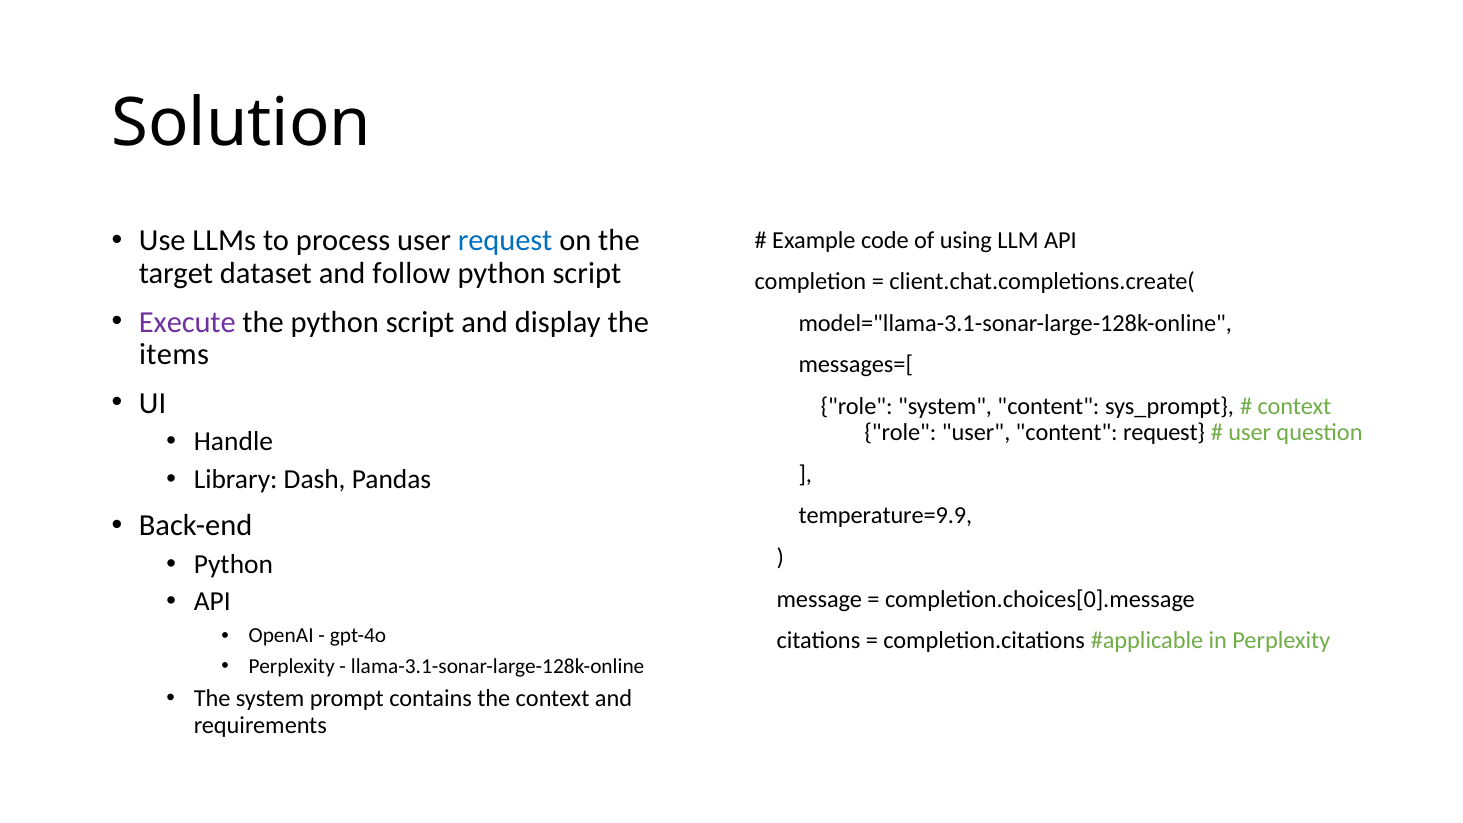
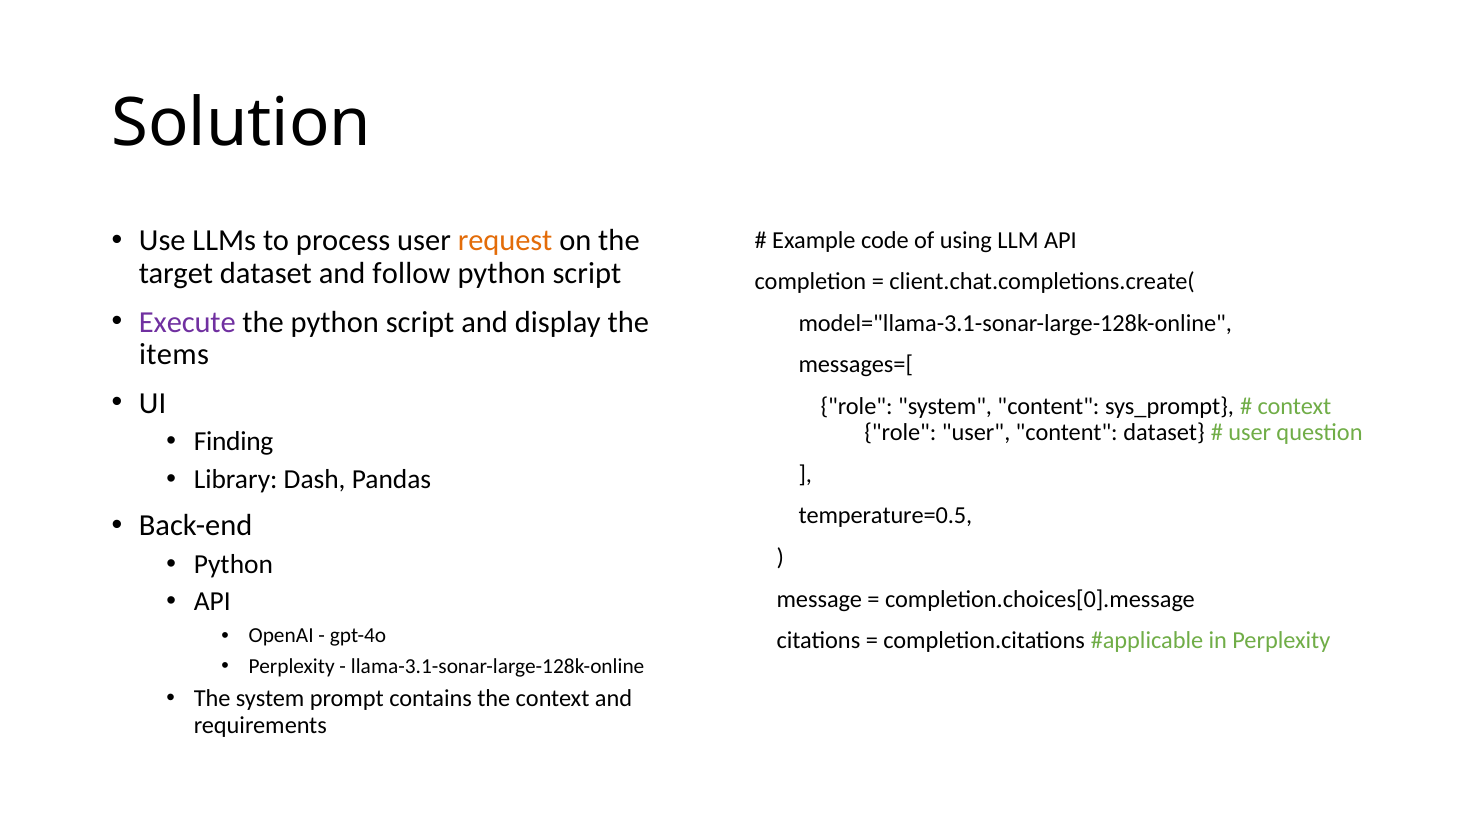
request at (505, 241) colour: blue -> orange
content request: request -> dataset
Handle: Handle -> Finding
temperature=9.9: temperature=9.9 -> temperature=0.5
